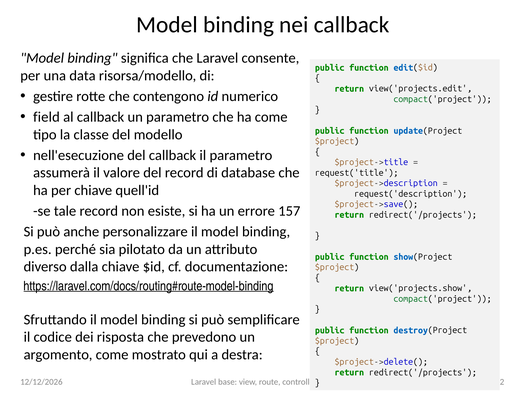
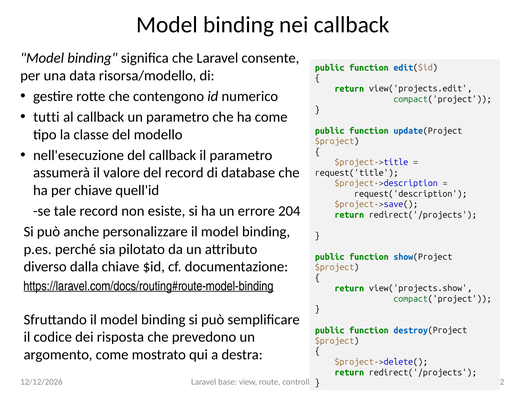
field: field -> tutti
157: 157 -> 204
